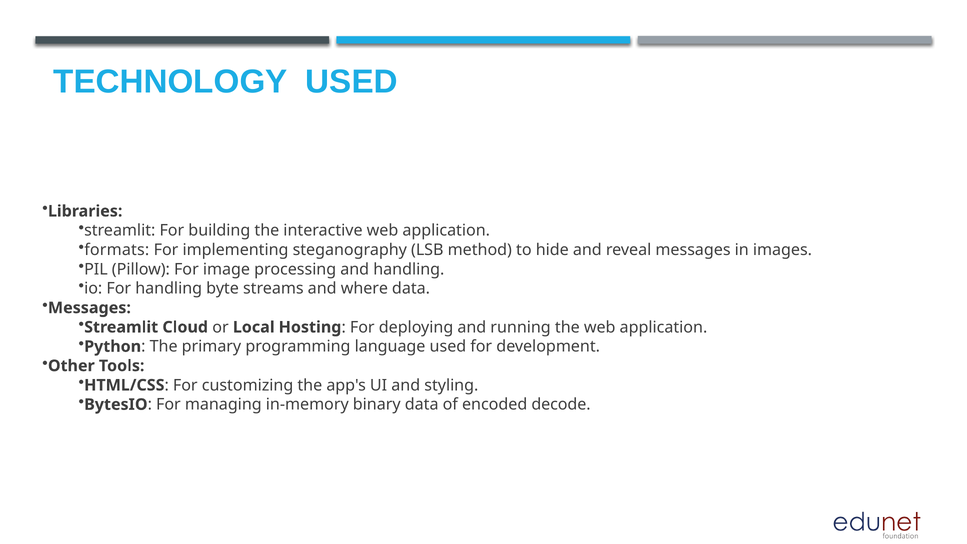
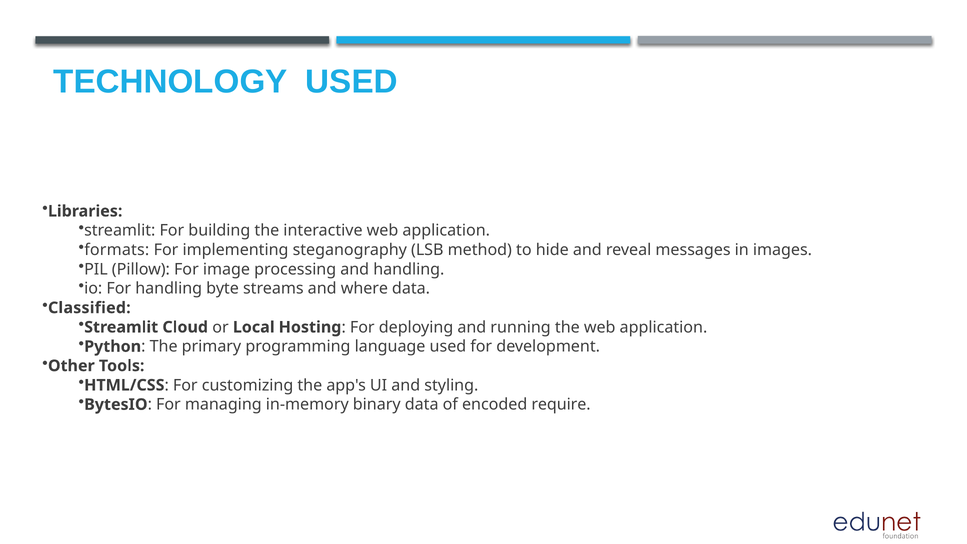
Messages at (89, 308): Messages -> Classified
decode: decode -> require
